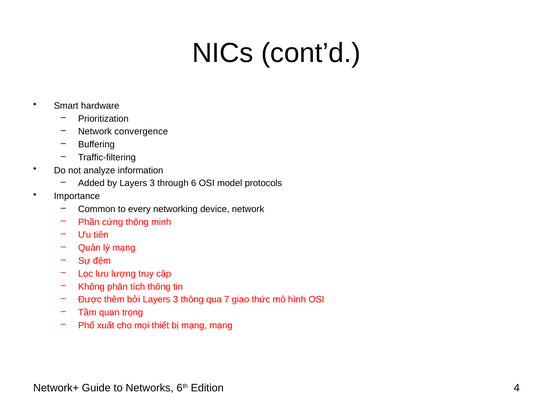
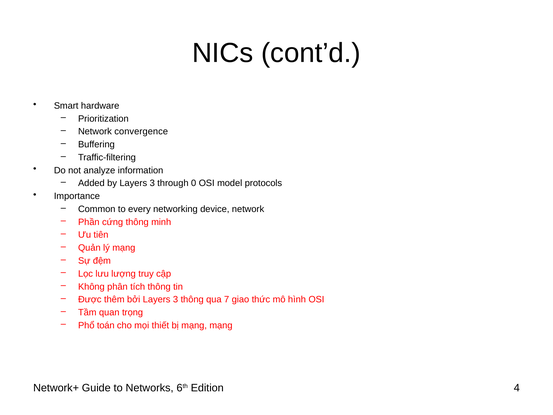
6: 6 -> 0
xuất: xuất -> toán
